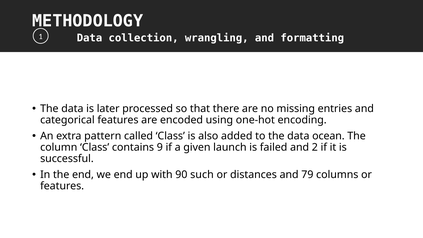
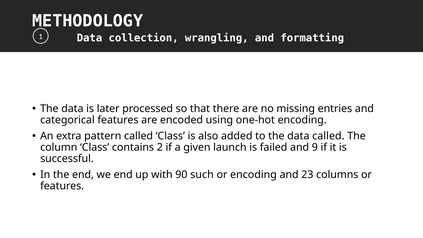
data ocean: ocean -> called
9: 9 -> 2
2: 2 -> 9
or distances: distances -> encoding
79: 79 -> 23
